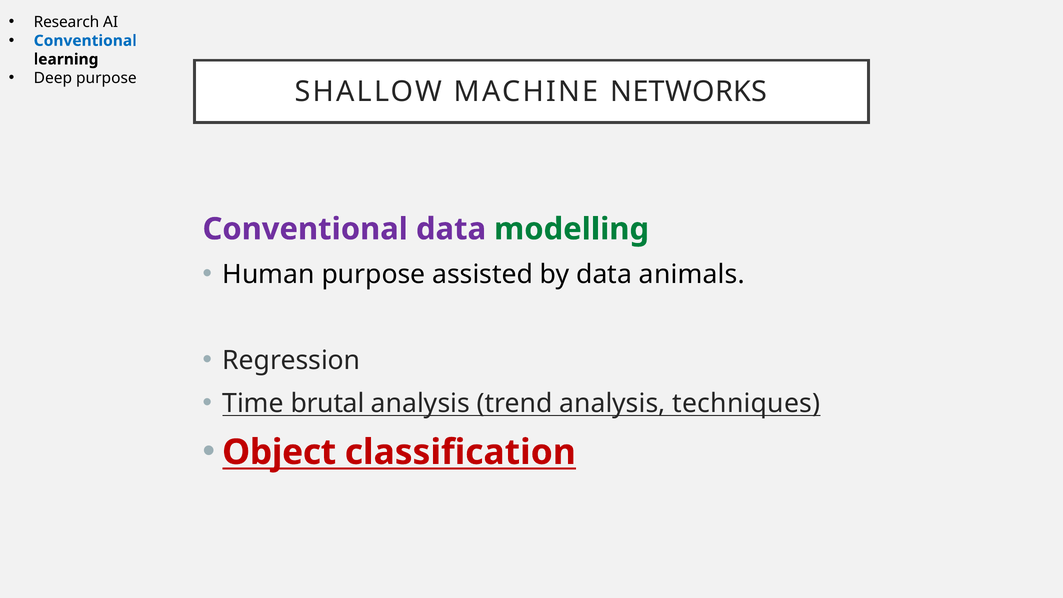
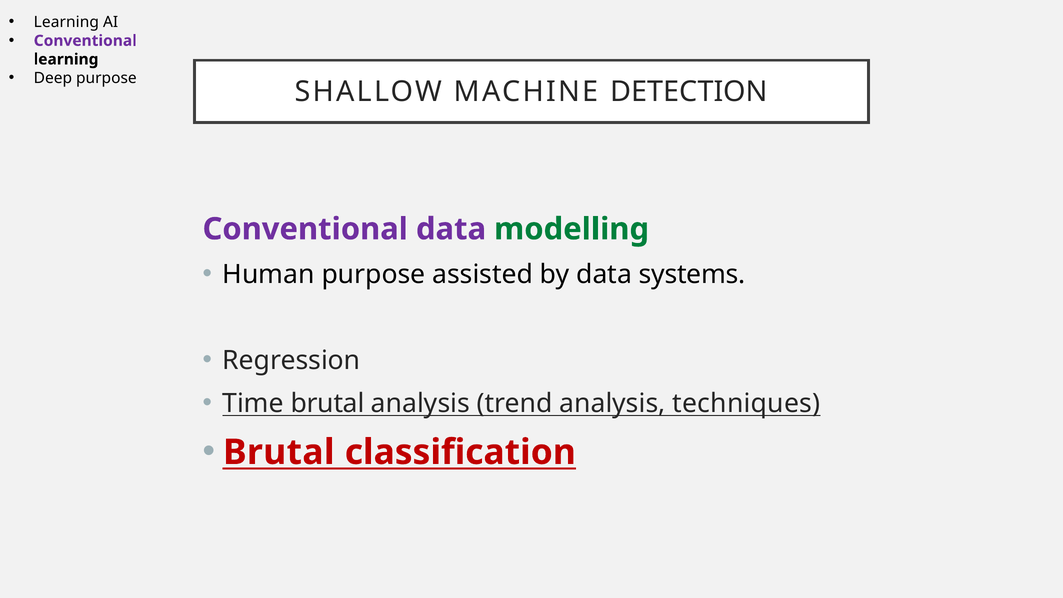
Research at (66, 22): Research -> Learning
Conventional at (85, 41) colour: blue -> purple
NETWORKS: NETWORKS -> DETECTION
animals: animals -> systems
Object at (279, 452): Object -> Brutal
